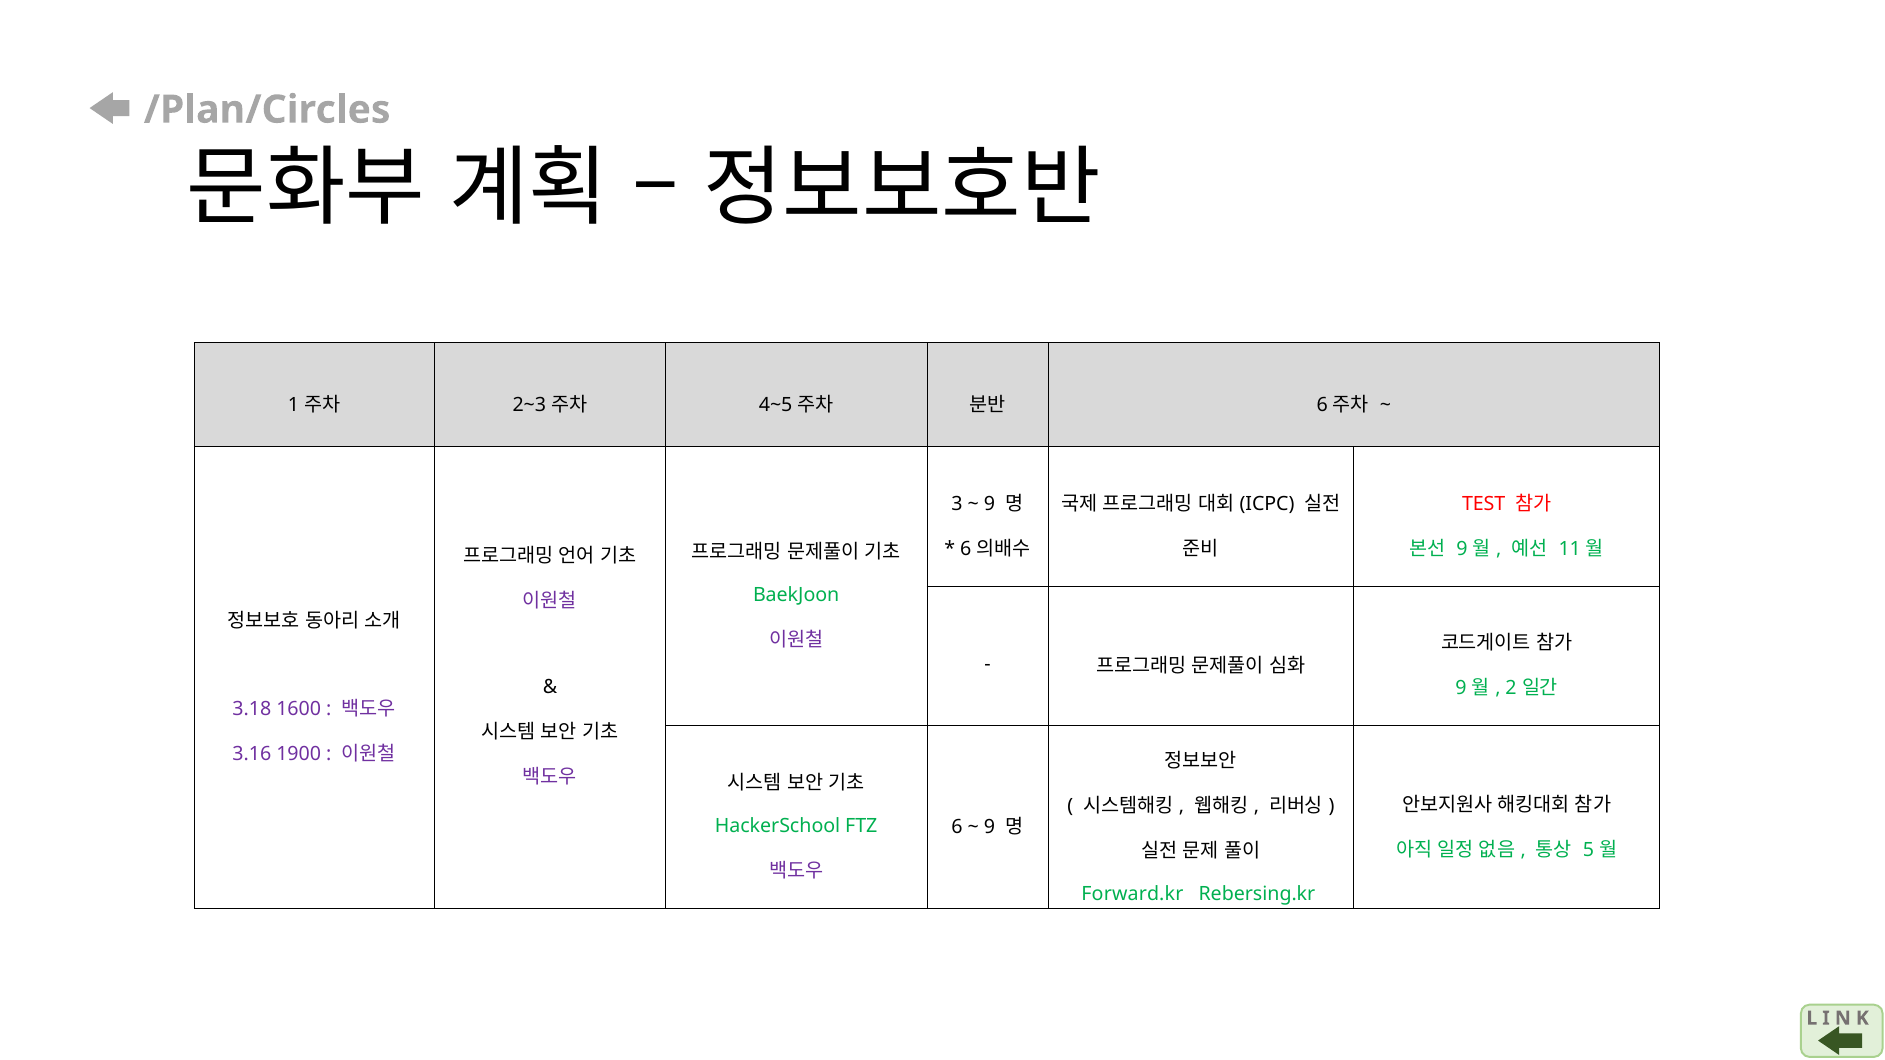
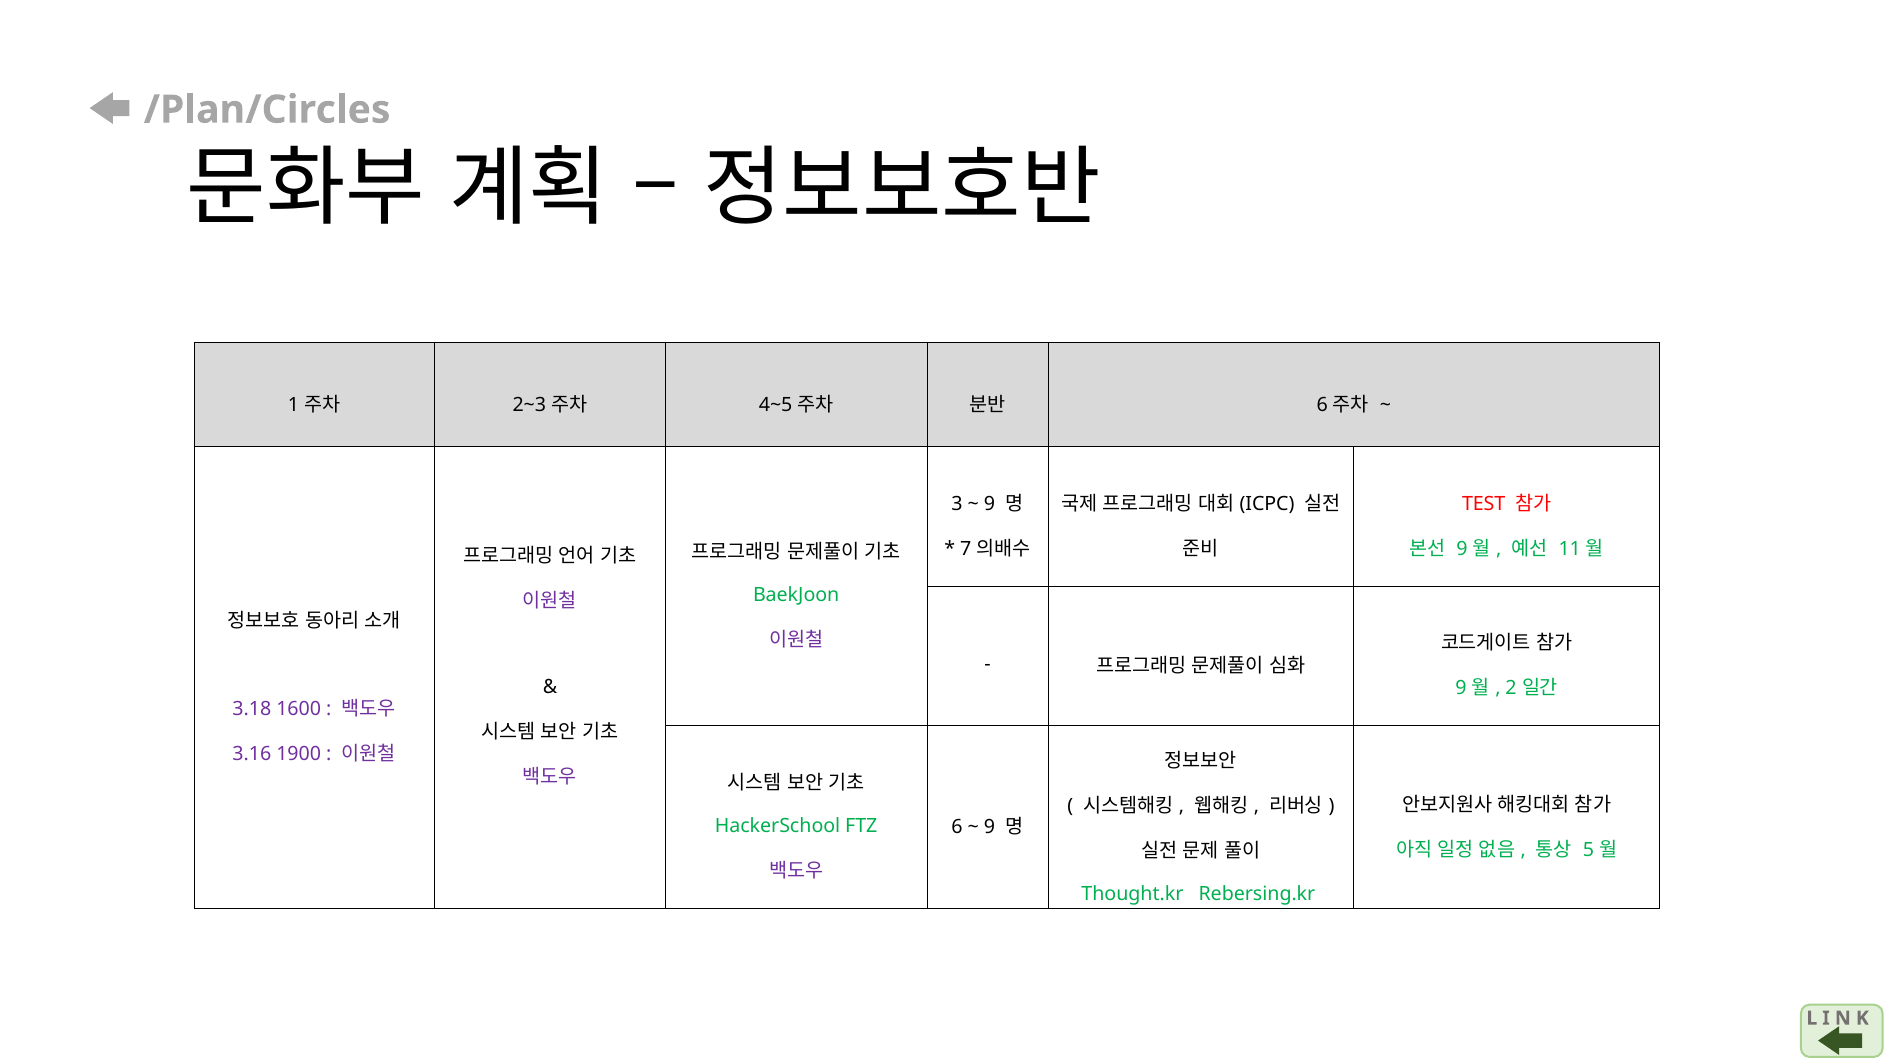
6 at (966, 549): 6 -> 7
Forward.kr: Forward.kr -> Thought.kr
